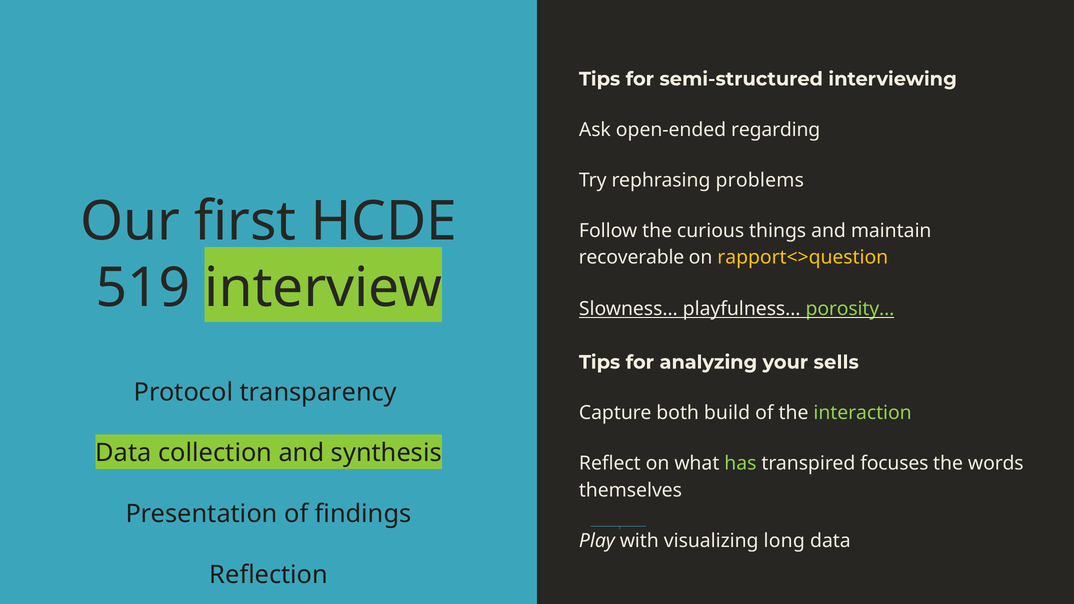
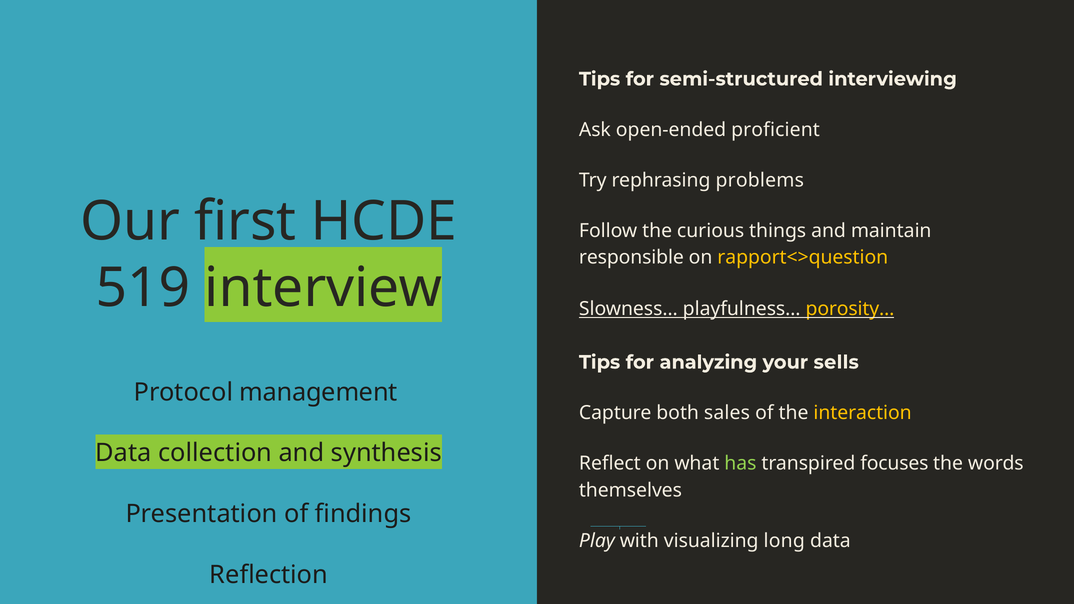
regarding: regarding -> proficient
recoverable: recoverable -> responsible
porosity… colour: light green -> yellow
transparency: transparency -> management
build: build -> sales
interaction colour: light green -> yellow
